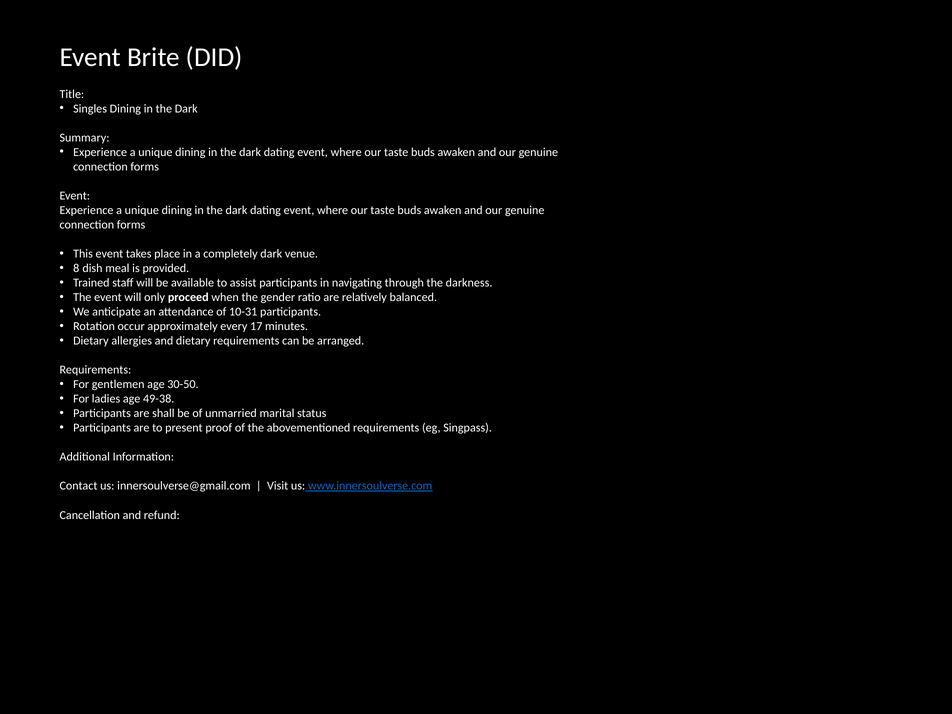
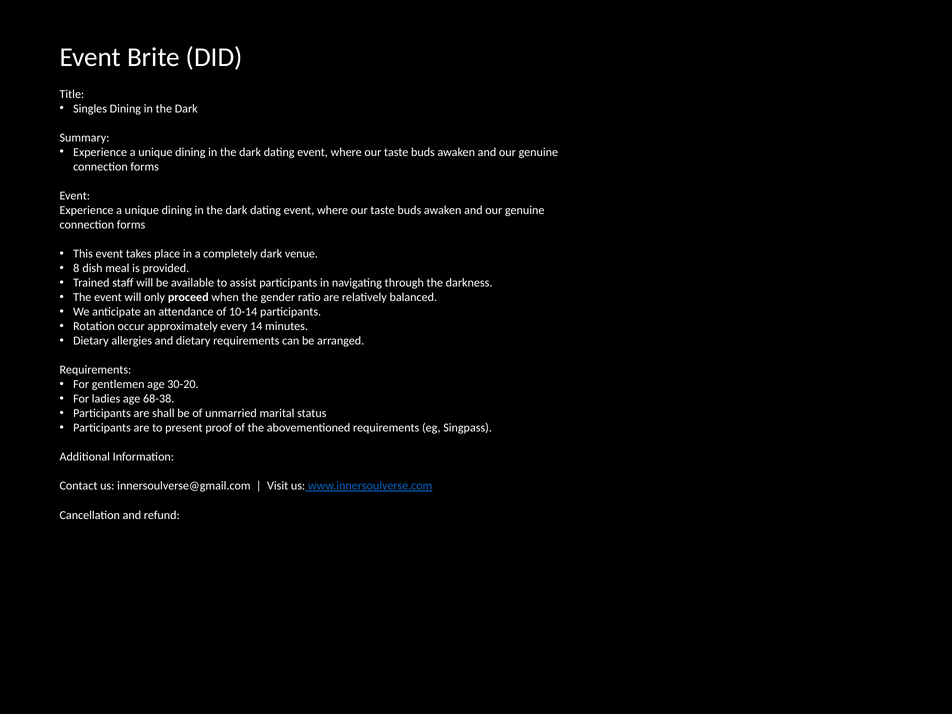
10-31: 10-31 -> 10-14
17: 17 -> 14
30-50: 30-50 -> 30-20
49-38: 49-38 -> 68-38
